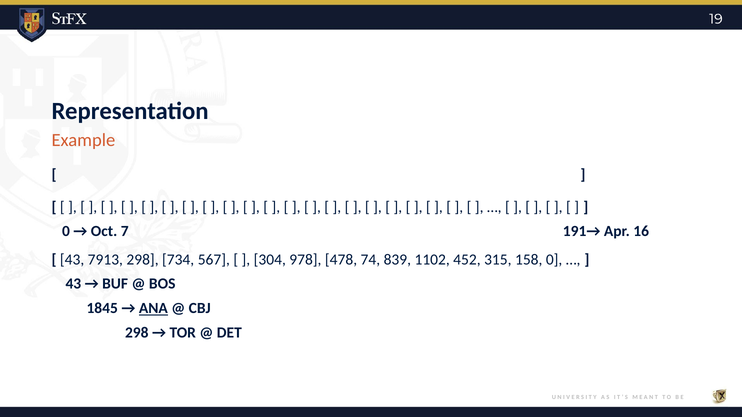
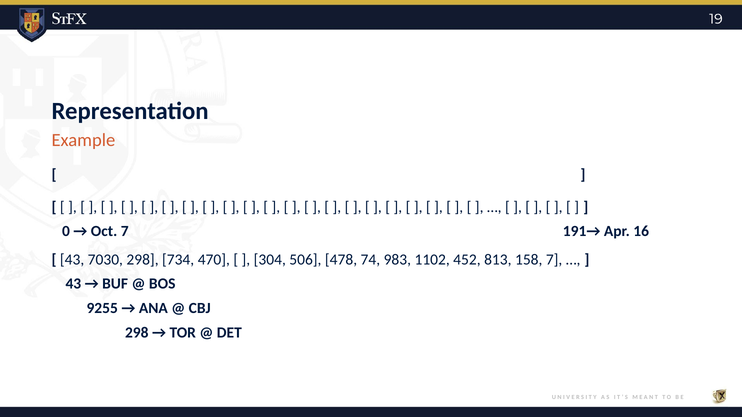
7913: 7913 -> 7030
567: 567 -> 470
978: 978 -> 506
839: 839 -> 983
315: 315 -> 813
158 0: 0 -> 7
1845: 1845 -> 9255
ANA underline: present -> none
